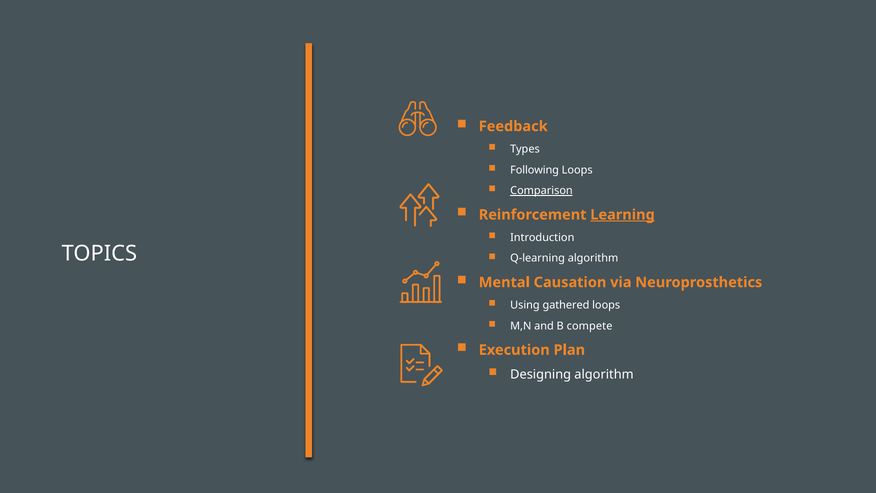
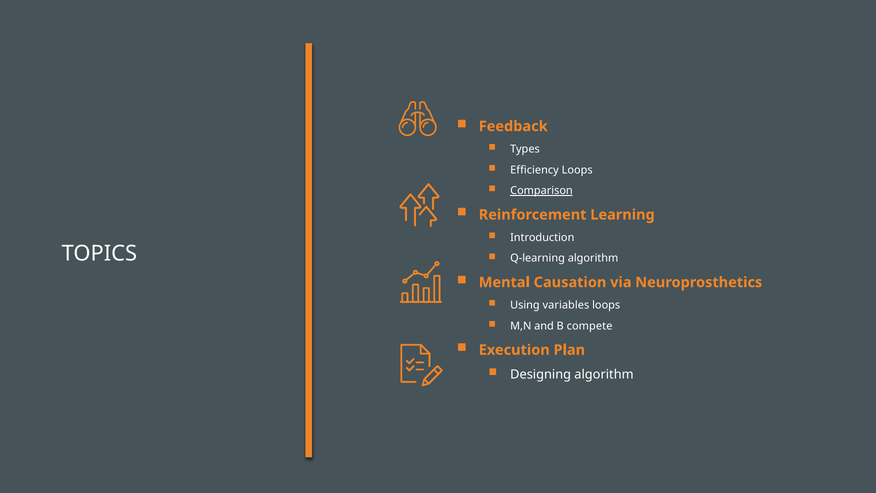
Following: Following -> Efficiency
Learning underline: present -> none
gathered: gathered -> variables
